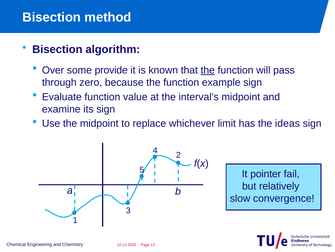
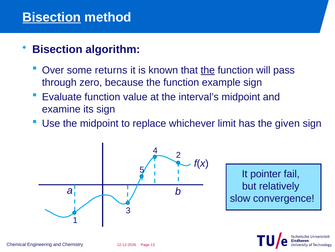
Bisection at (52, 17) underline: none -> present
provide: provide -> returns
ideas: ideas -> given
